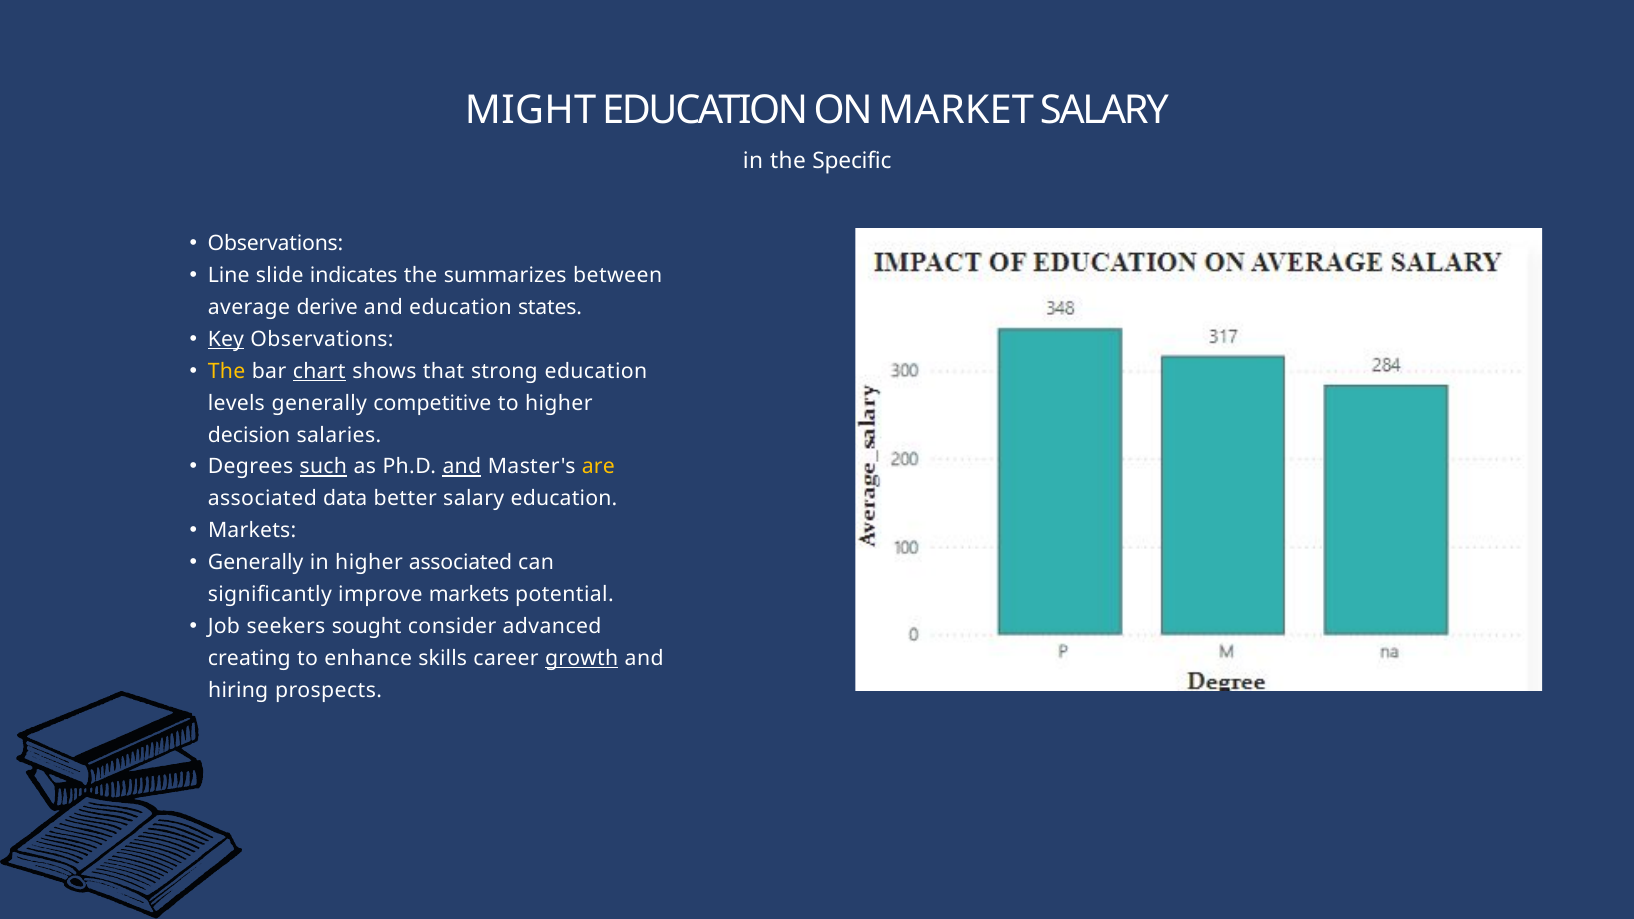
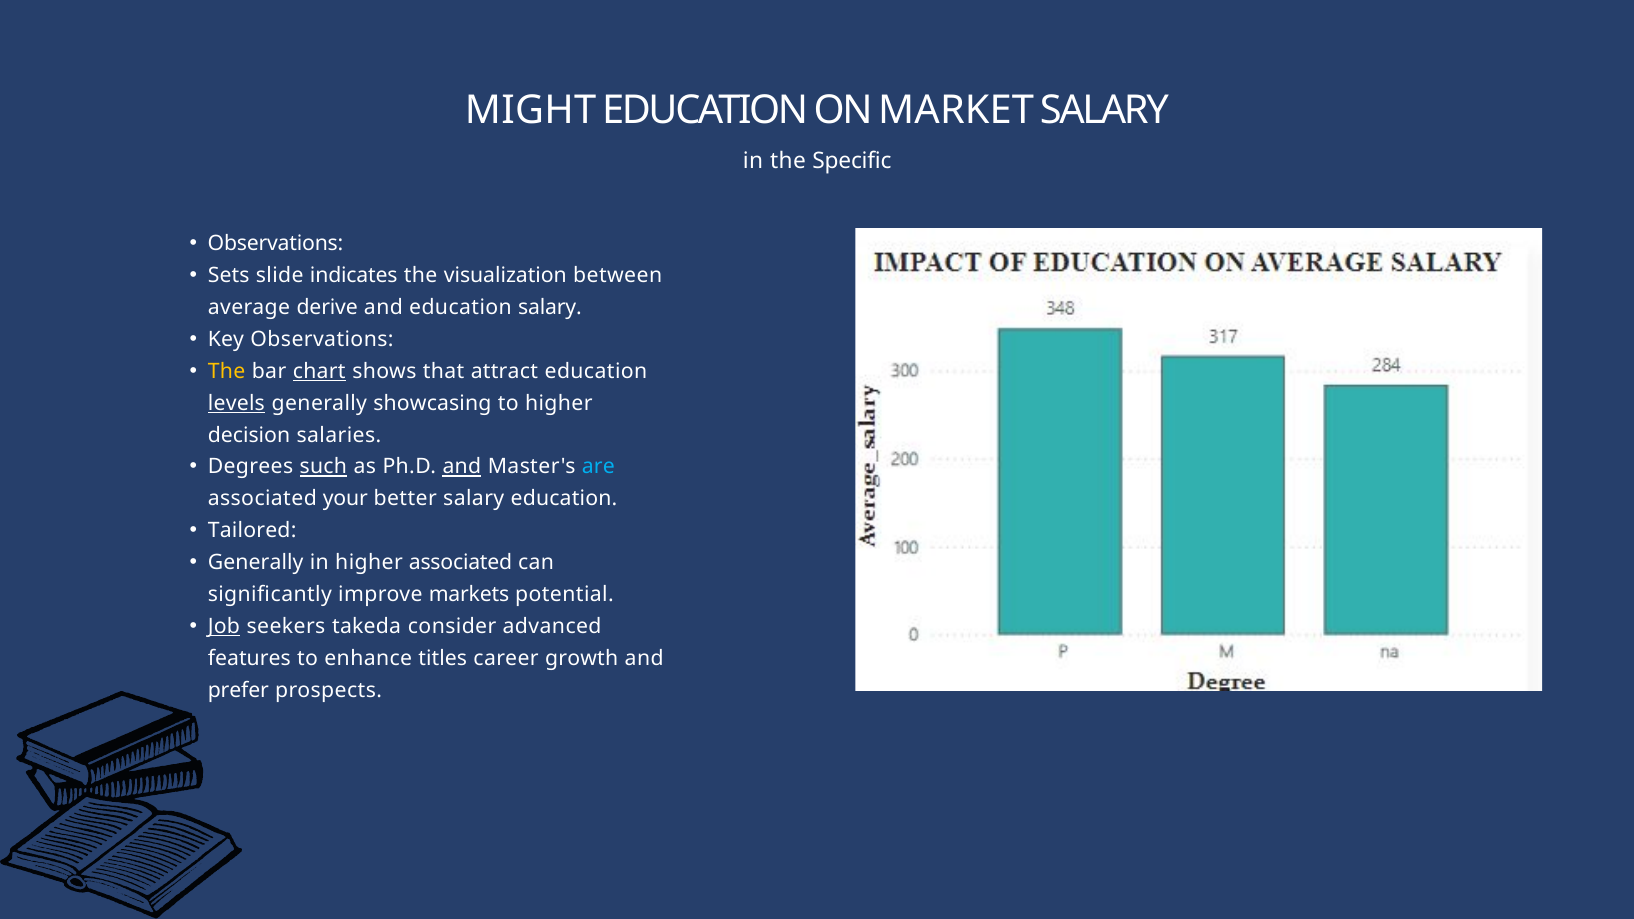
Line: Line -> Sets
summarizes: summarizes -> visualization
education states: states -> salary
Key underline: present -> none
strong: strong -> attract
levels underline: none -> present
competitive: competitive -> showcasing
are colour: yellow -> light blue
data: data -> your
Markets at (252, 531): Markets -> Tailored
Job underline: none -> present
sought: sought -> takeda
creating: creating -> features
skills: skills -> titles
growth underline: present -> none
hiring: hiring -> prefer
